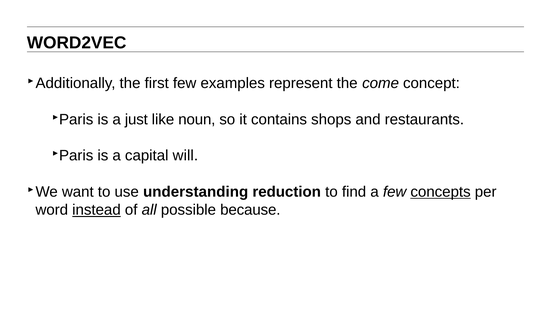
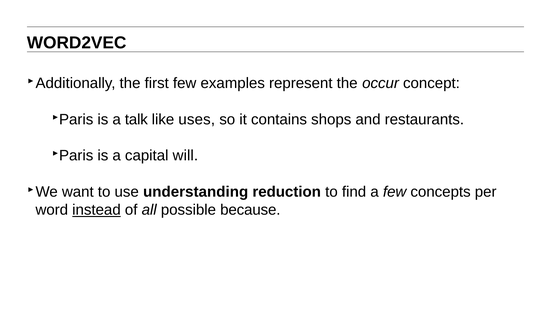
come: come -> occur
just: just -> talk
noun: noun -> uses
concepts underline: present -> none
